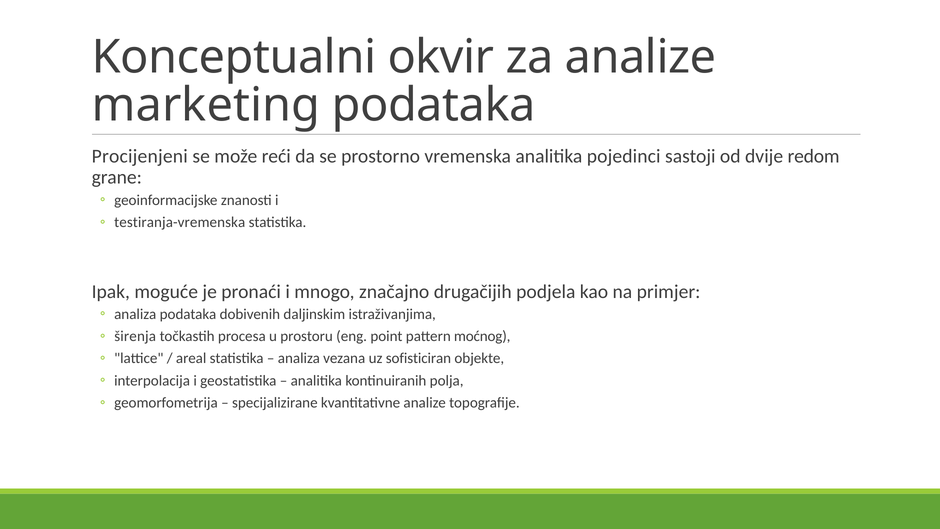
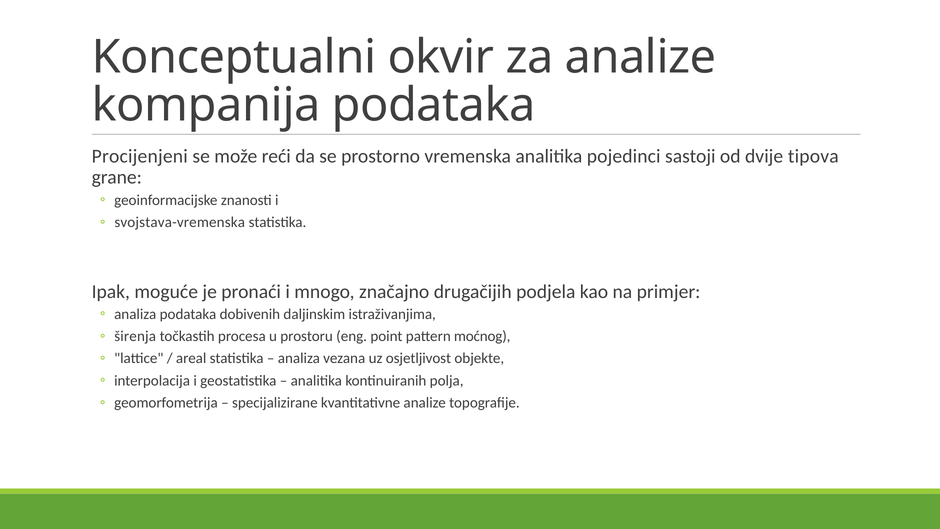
marketing: marketing -> kompanija
redom: redom -> tipova
testiranja-vremenska: testiranja-vremenska -> svojstava-vremenska
sofisticiran: sofisticiran -> osjetljivost
